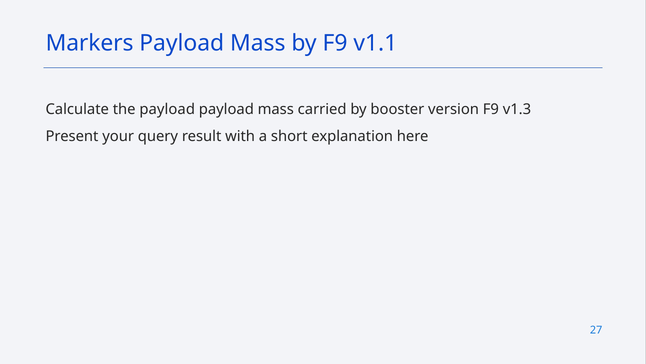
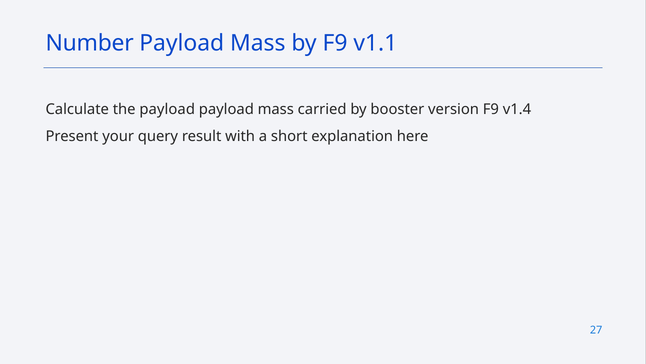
Markers: Markers -> Number
v1.3: v1.3 -> v1.4
